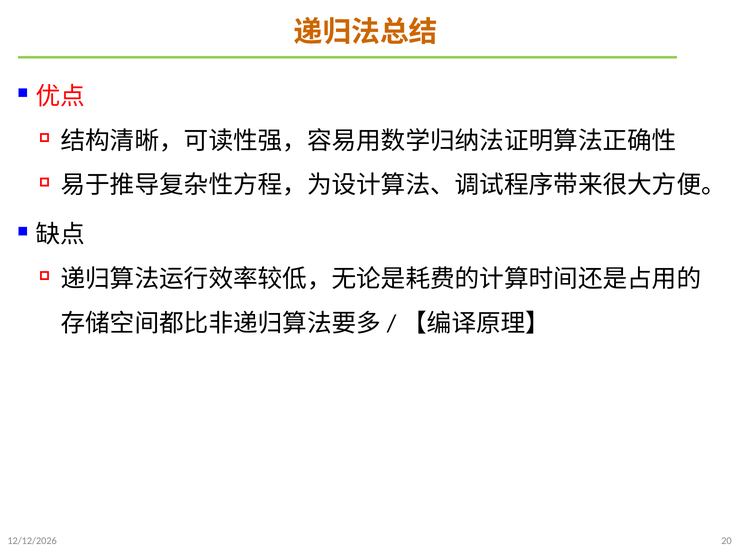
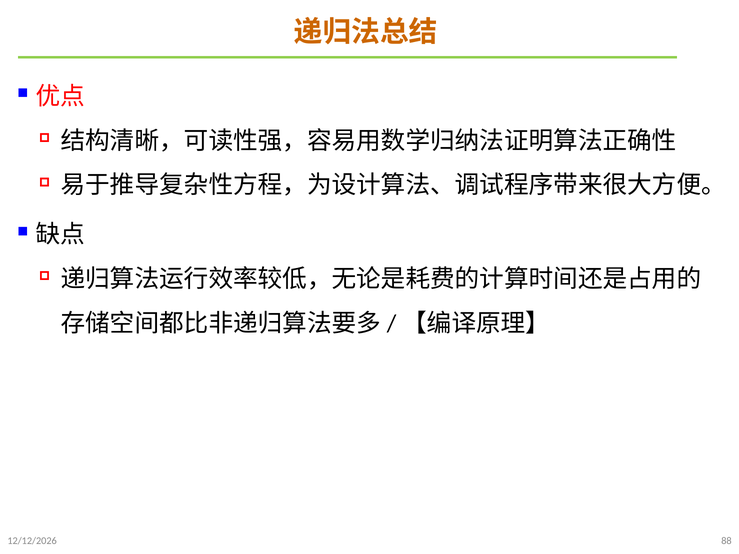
20: 20 -> 88
